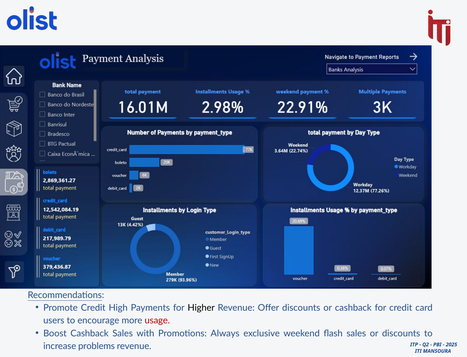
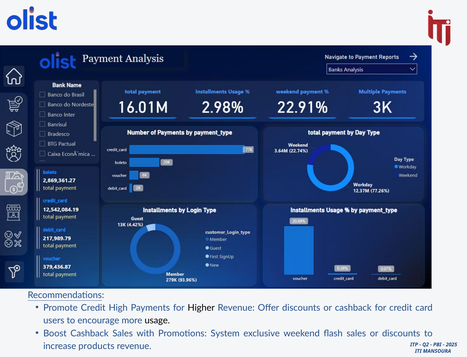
usage colour: red -> black
Always: Always -> System
problems: problems -> products
